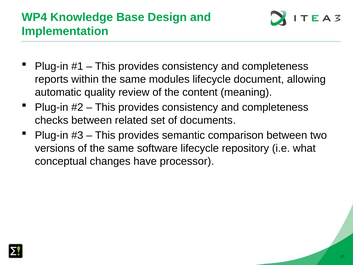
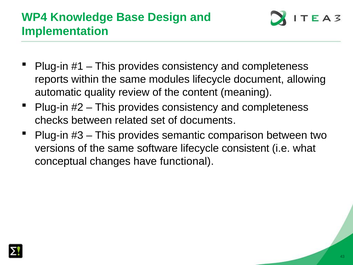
repository: repository -> consistent
processor: processor -> functional
